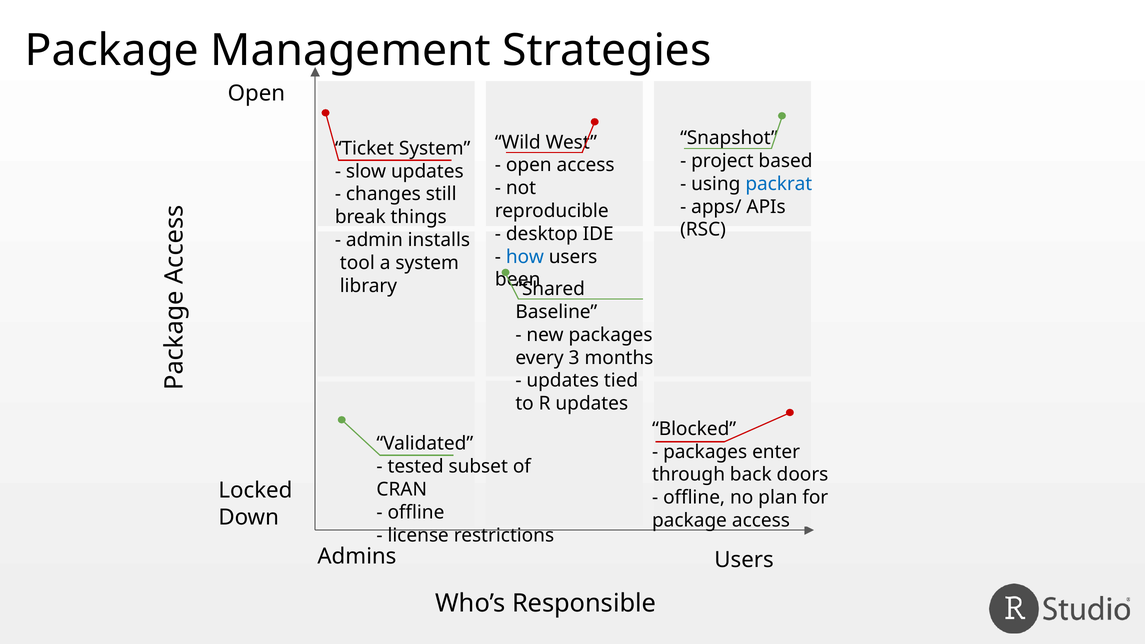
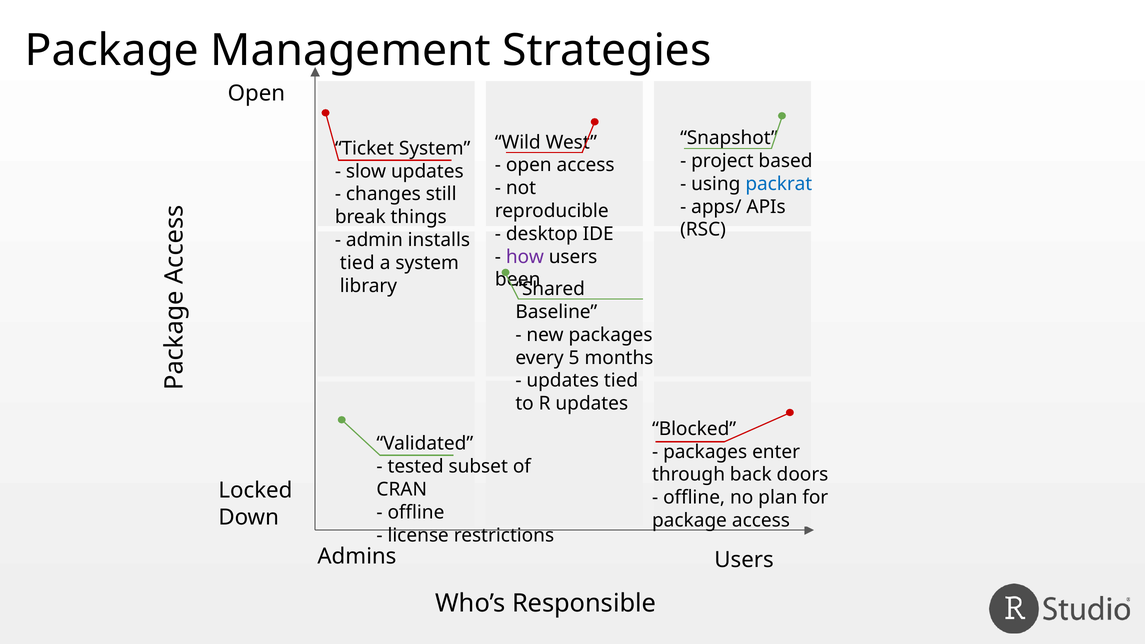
how colour: blue -> purple
tool at (357, 263): tool -> tied
3: 3 -> 5
